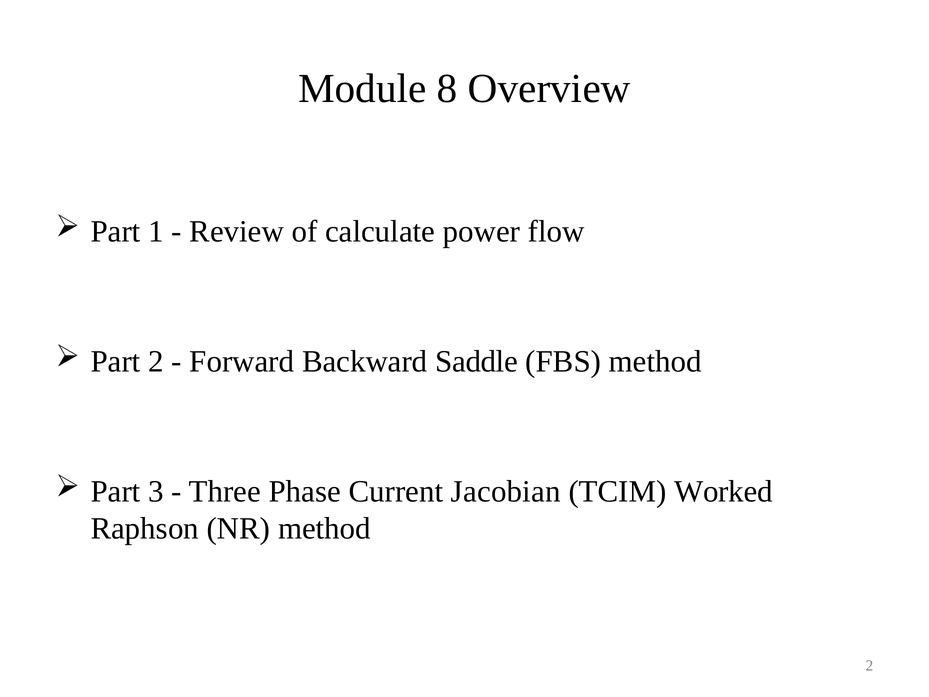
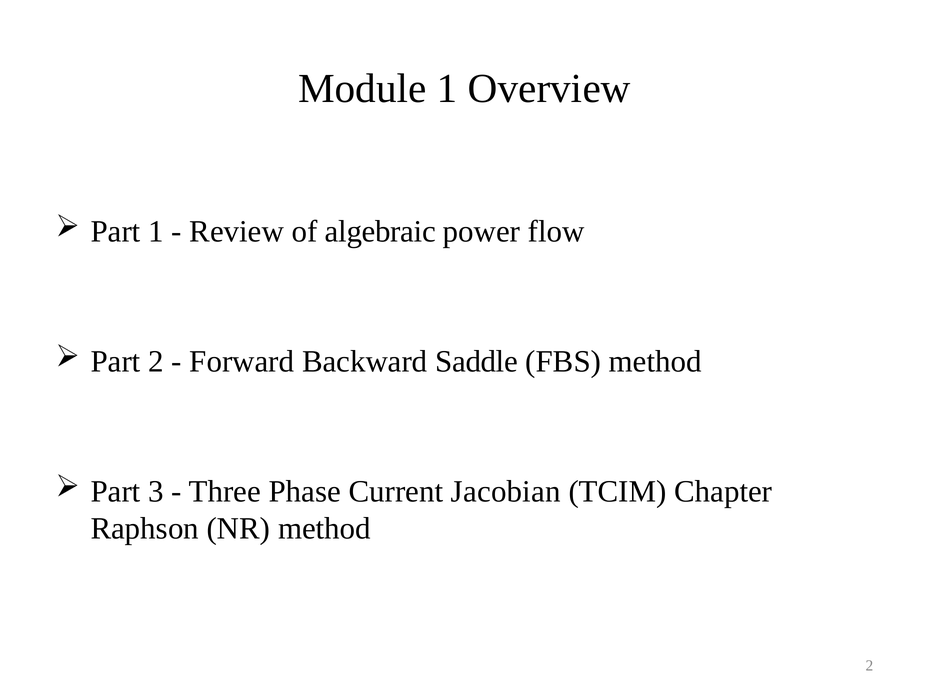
Module 8: 8 -> 1
calculate: calculate -> algebraic
Worked: Worked -> Chapter
